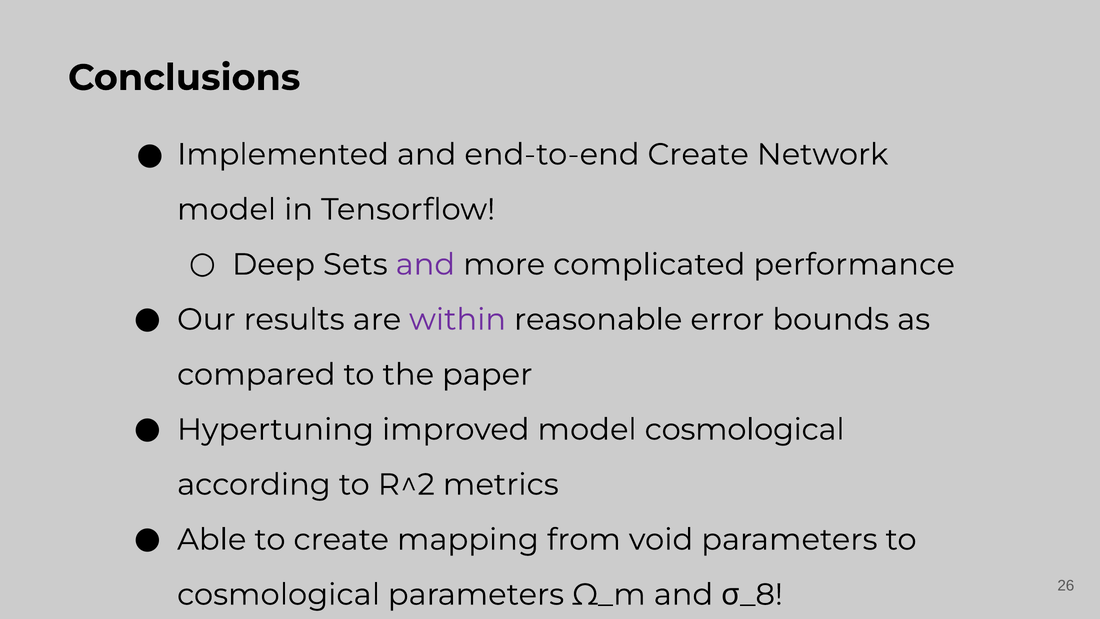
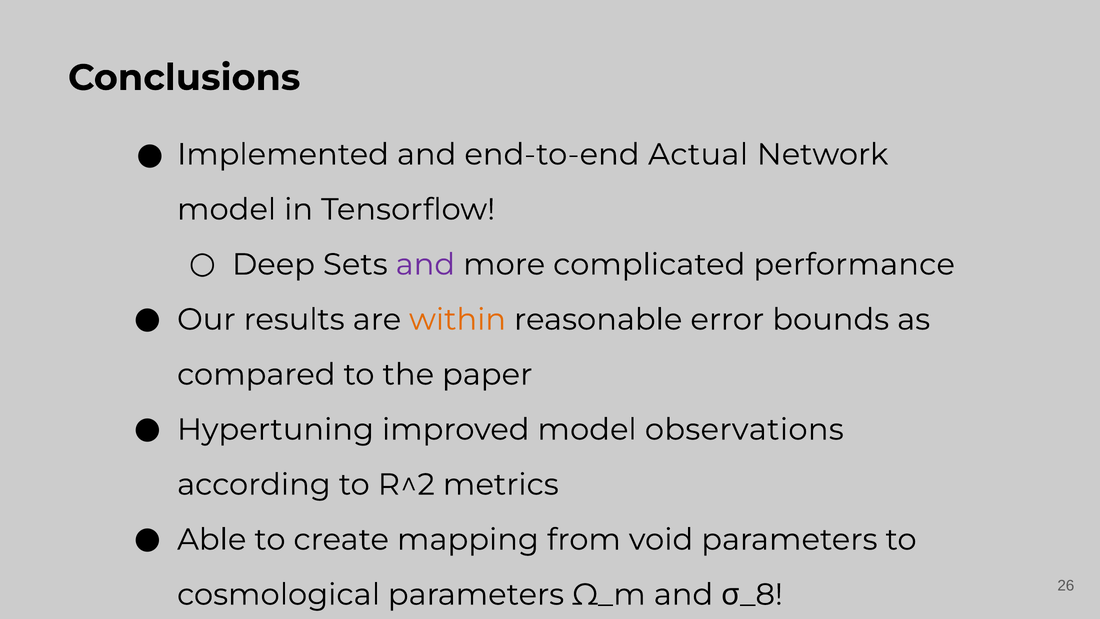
end-to-end Create: Create -> Actual
within colour: purple -> orange
model cosmological: cosmological -> observations
